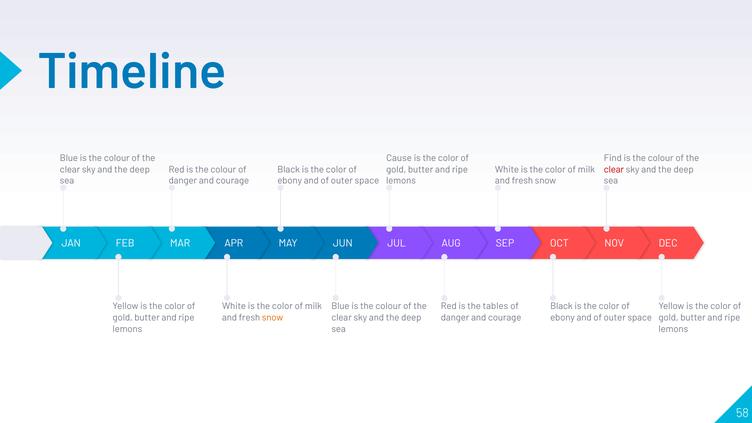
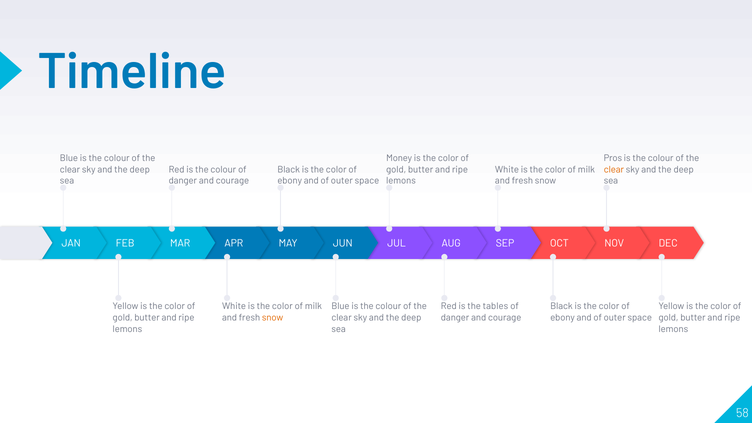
Cause: Cause -> Money
Find: Find -> Pros
clear at (614, 170) colour: red -> orange
